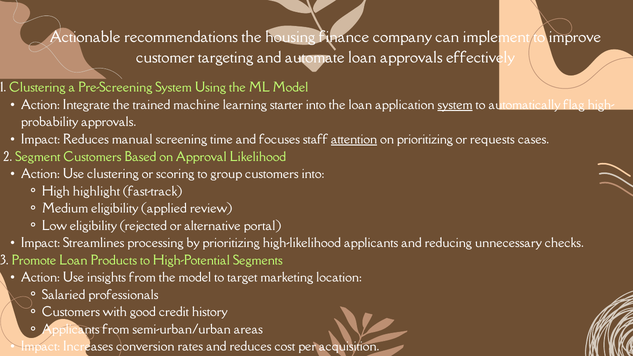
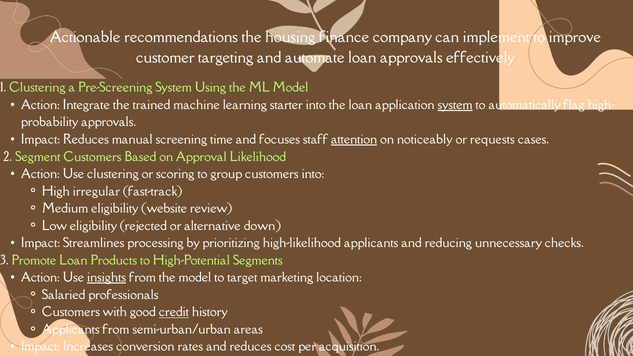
on prioritizing: prioritizing -> noticeably
highlight: highlight -> irregular
applied: applied -> website
portal: portal -> down
insights underline: none -> present
credit underline: none -> present
